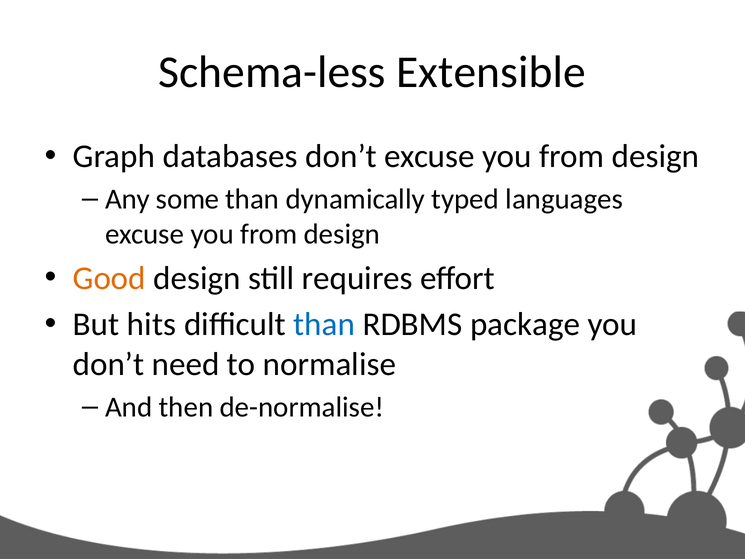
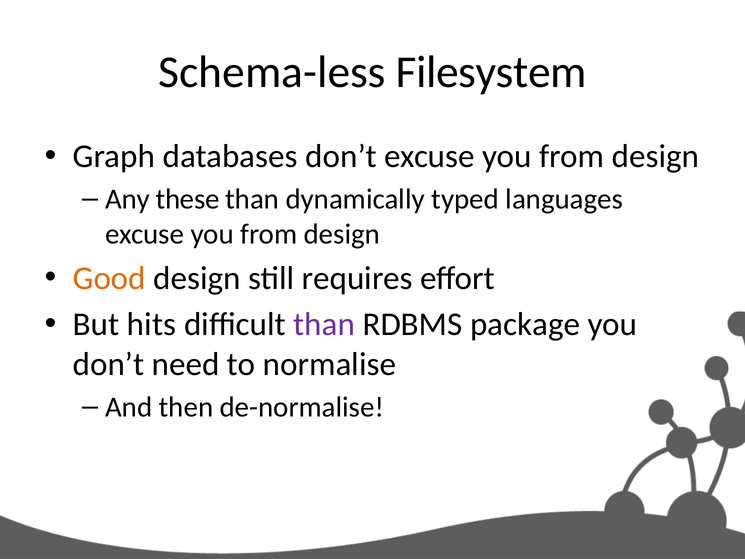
Extensible: Extensible -> Filesystem
some: some -> these
than at (324, 324) colour: blue -> purple
